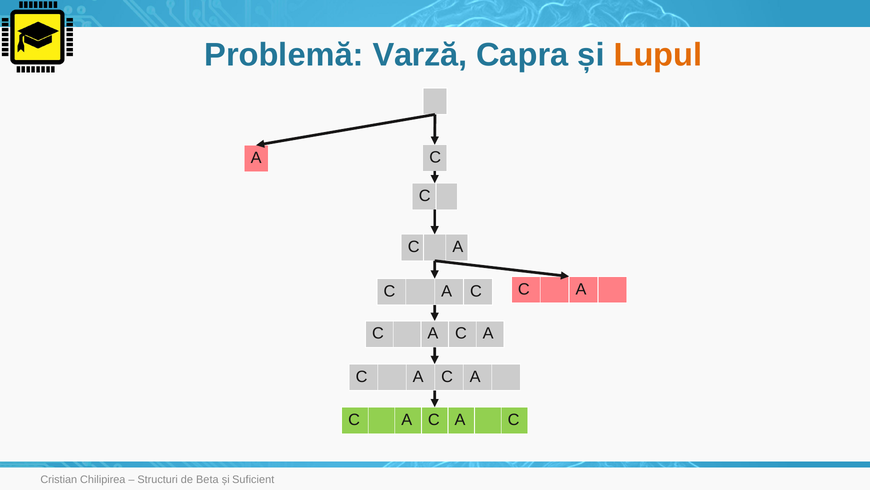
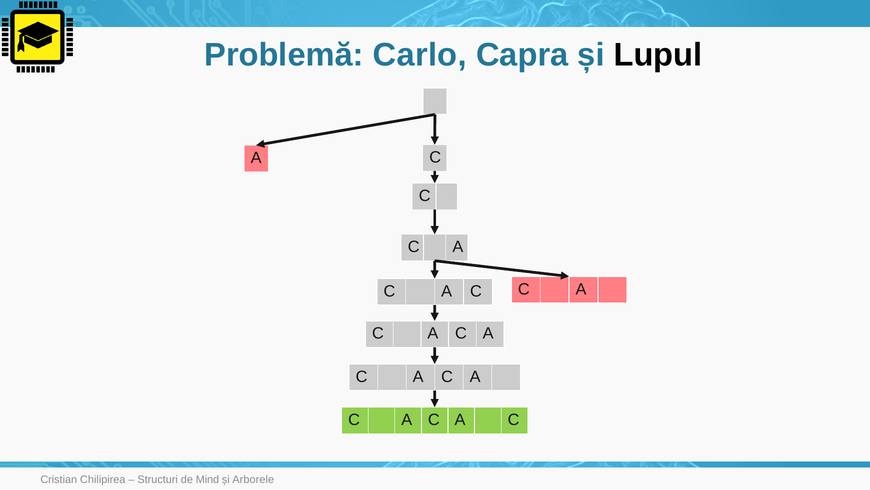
Varză: Varză -> Carlo
Lupul colour: orange -> black
Beta: Beta -> Mind
Suficient: Suficient -> Arborele
